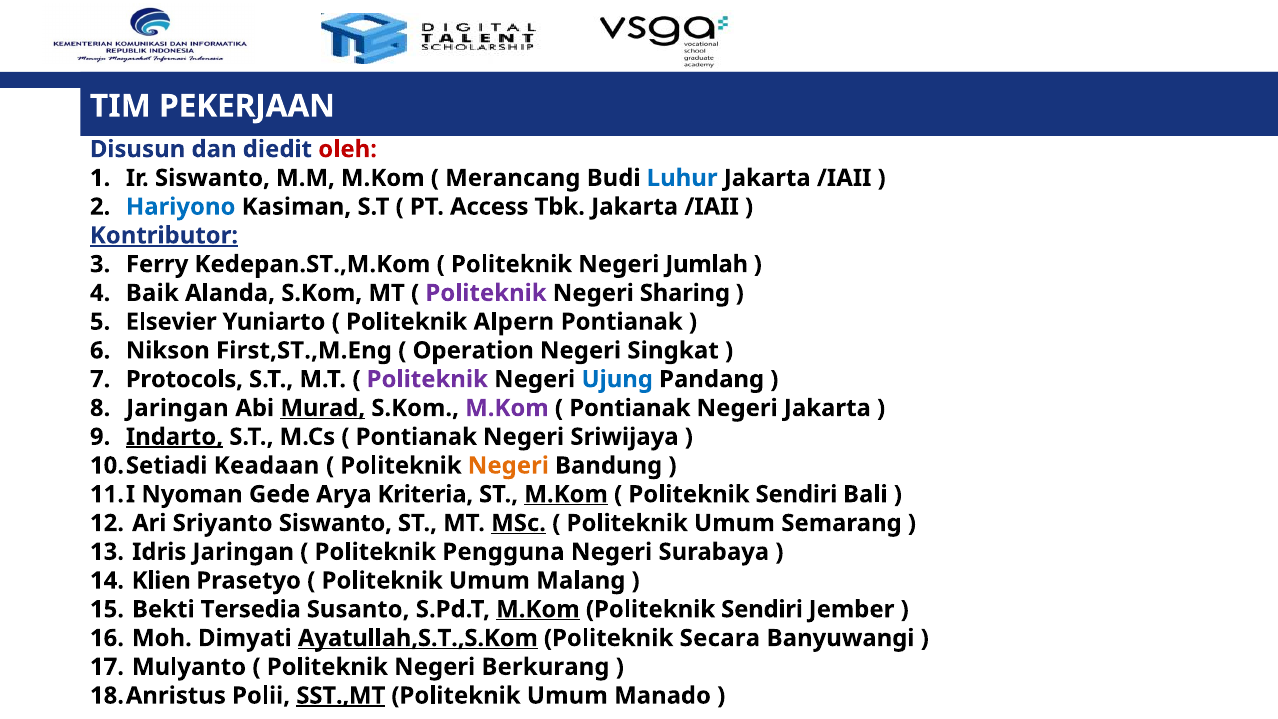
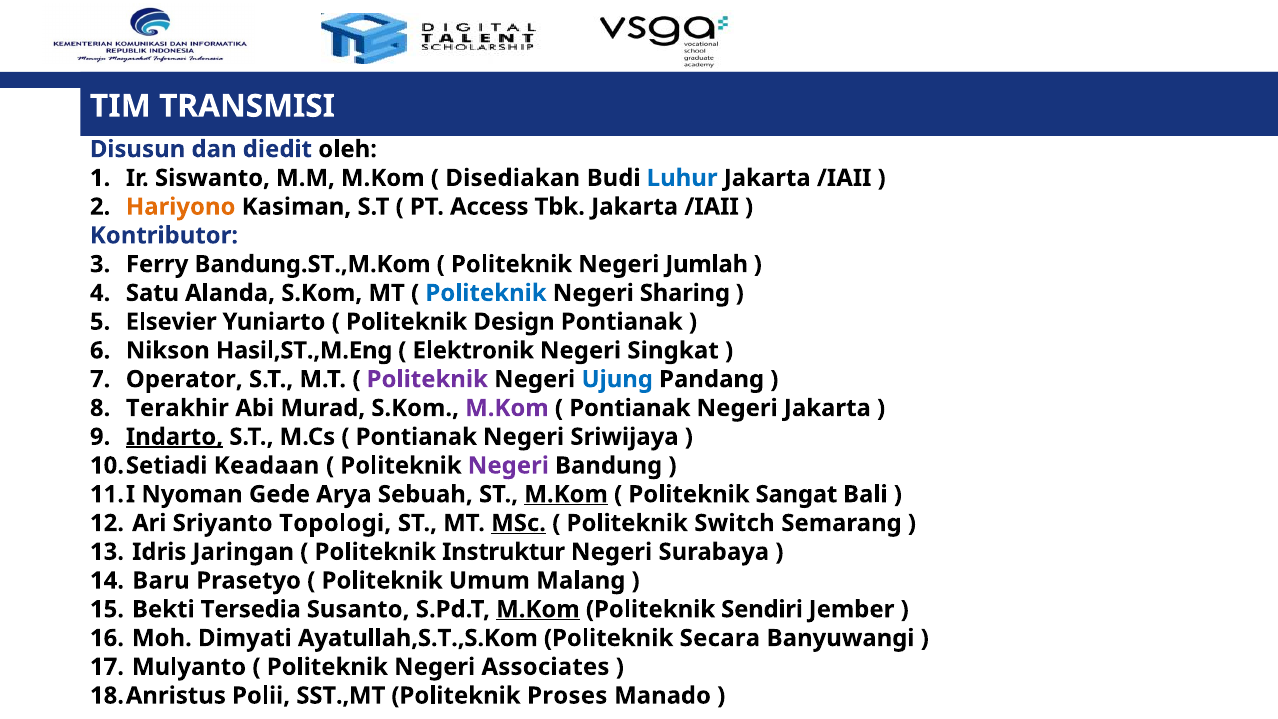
PEKERJAAN: PEKERJAAN -> TRANSMISI
oleh colour: red -> black
Merancang: Merancang -> Disediakan
Hariyono colour: blue -> orange
Kontributor underline: present -> none
Kedepan.ST.,M.Kom: Kedepan.ST.,M.Kom -> Bandung.ST.,M.Kom
Baik: Baik -> Satu
Politeknik at (486, 293) colour: purple -> blue
Alpern: Alpern -> Design
First,ST.,M.Eng: First,ST.,M.Eng -> Hasil,ST.,M.Eng
Operation: Operation -> Elektronik
Protocols: Protocols -> Operator
Jaringan at (177, 408): Jaringan -> Terakhir
Murad underline: present -> none
Negeri at (508, 466) colour: orange -> purple
Kriteria: Kriteria -> Sebuah
Sendiri at (796, 494): Sendiri -> Sangat
Sriyanto Siswanto: Siswanto -> Topologi
Umum at (734, 523): Umum -> Switch
Pengguna: Pengguna -> Instruktur
Klien: Klien -> Baru
Ayatullah,S.T.,S.Kom underline: present -> none
Berkurang: Berkurang -> Associates
SST.,MT underline: present -> none
Umum at (567, 696): Umum -> Proses
